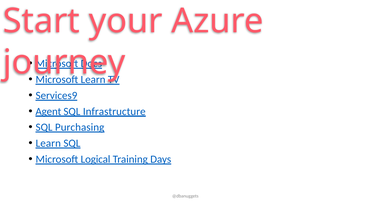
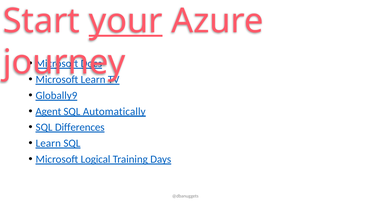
your underline: none -> present
Services9: Services9 -> Globally9
Infrastructure: Infrastructure -> Automatically
Purchasing: Purchasing -> Differences
